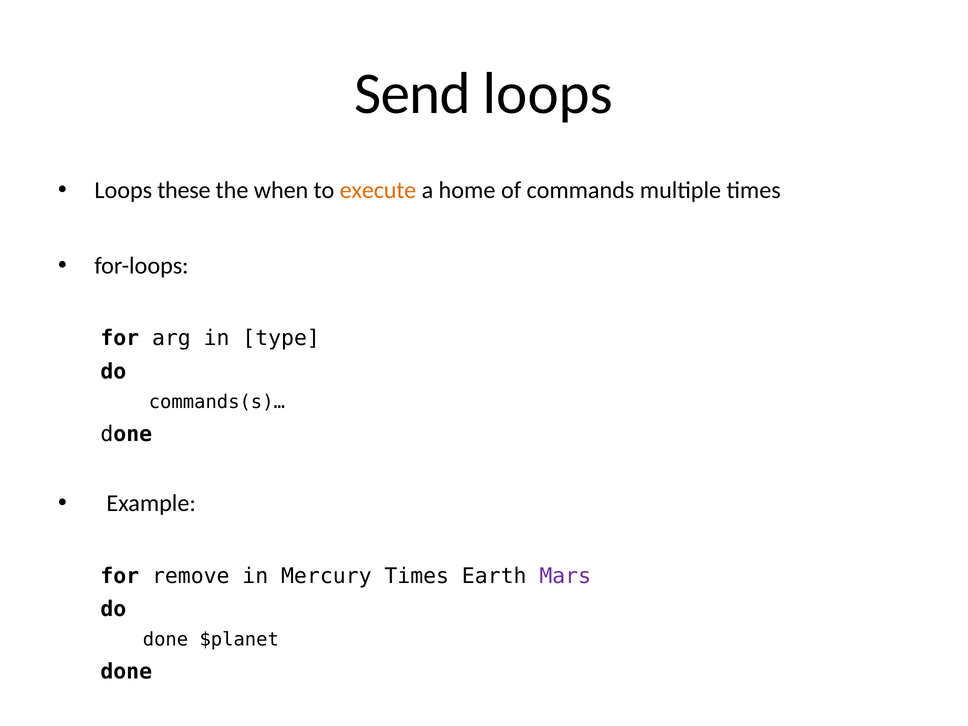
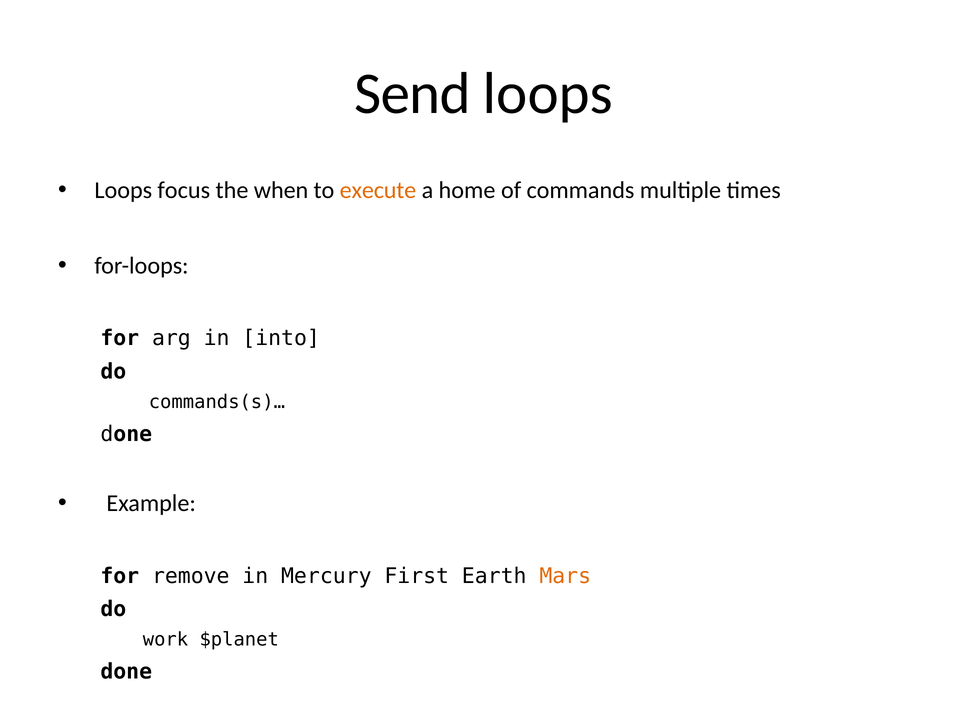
these: these -> focus
type: type -> into
Mercury Times: Times -> First
Mars colour: purple -> orange
done at (165, 640): done -> work
